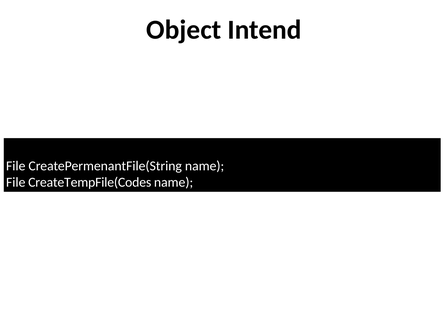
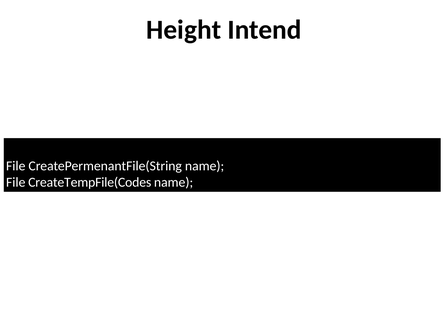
Object: Object -> Height
